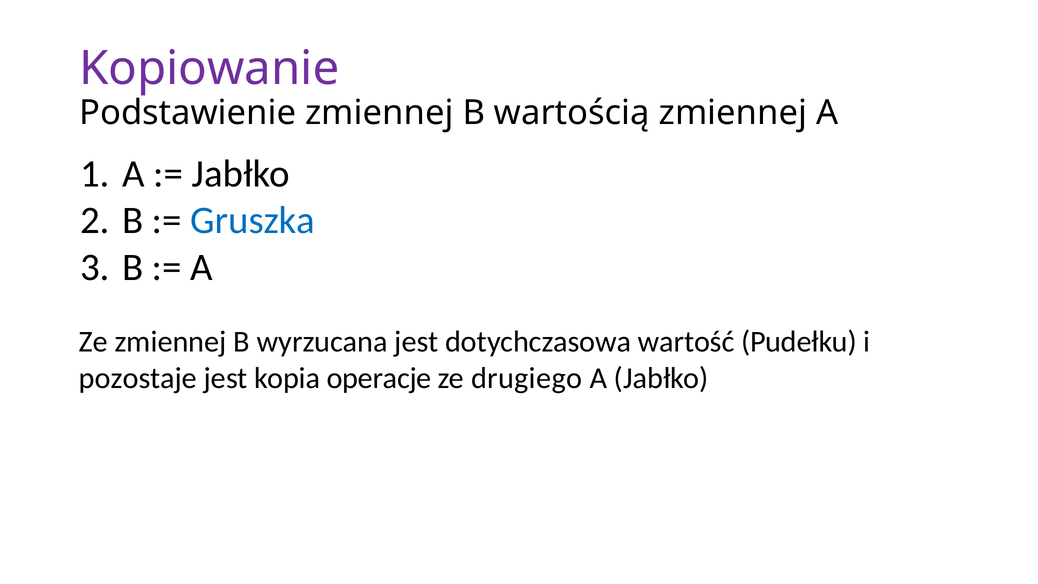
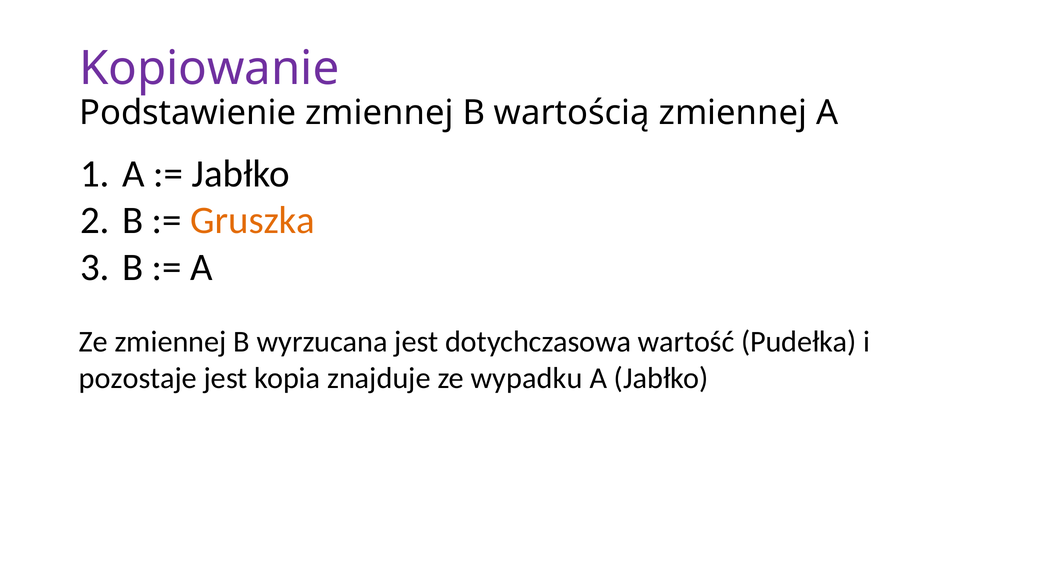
Gruszka colour: blue -> orange
Pudełku: Pudełku -> Pudełka
operacje: operacje -> znajduje
drugiego: drugiego -> wypadku
